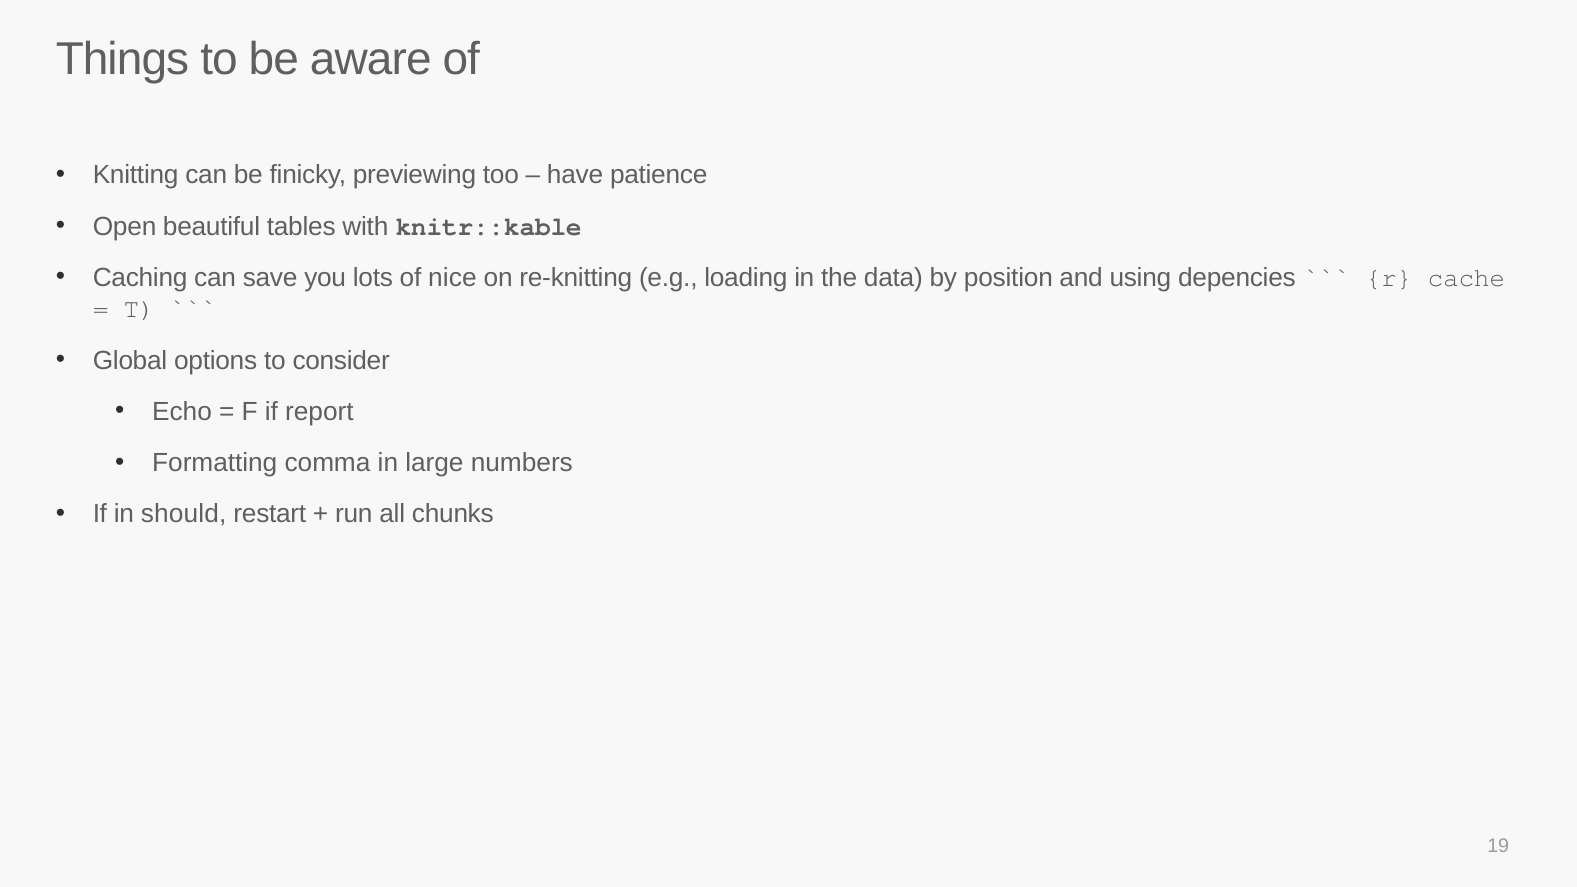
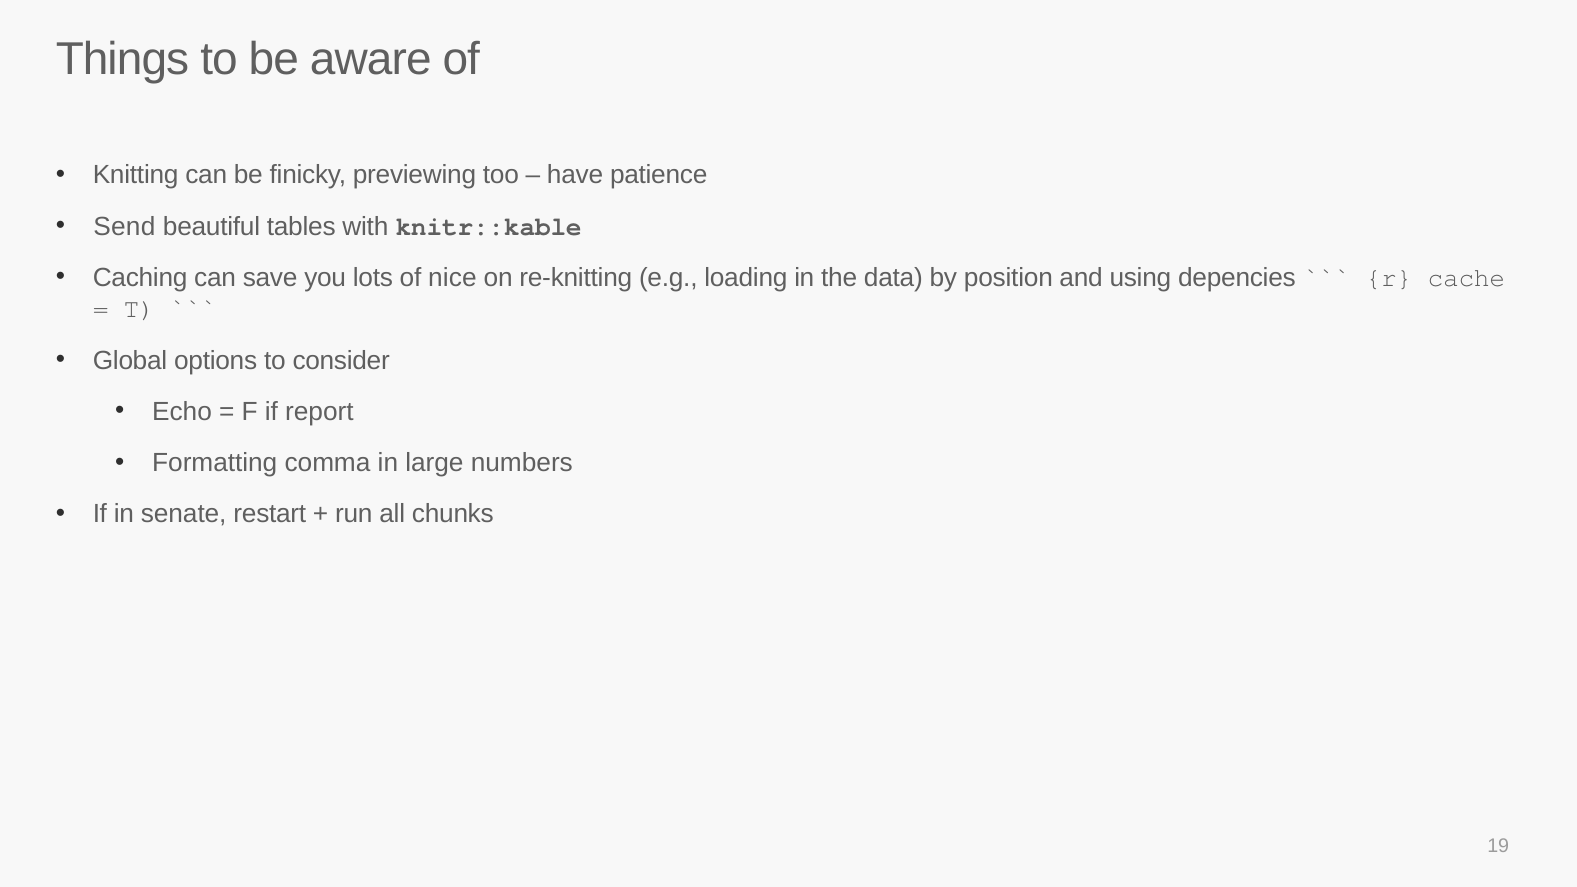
Open: Open -> Send
should: should -> senate
